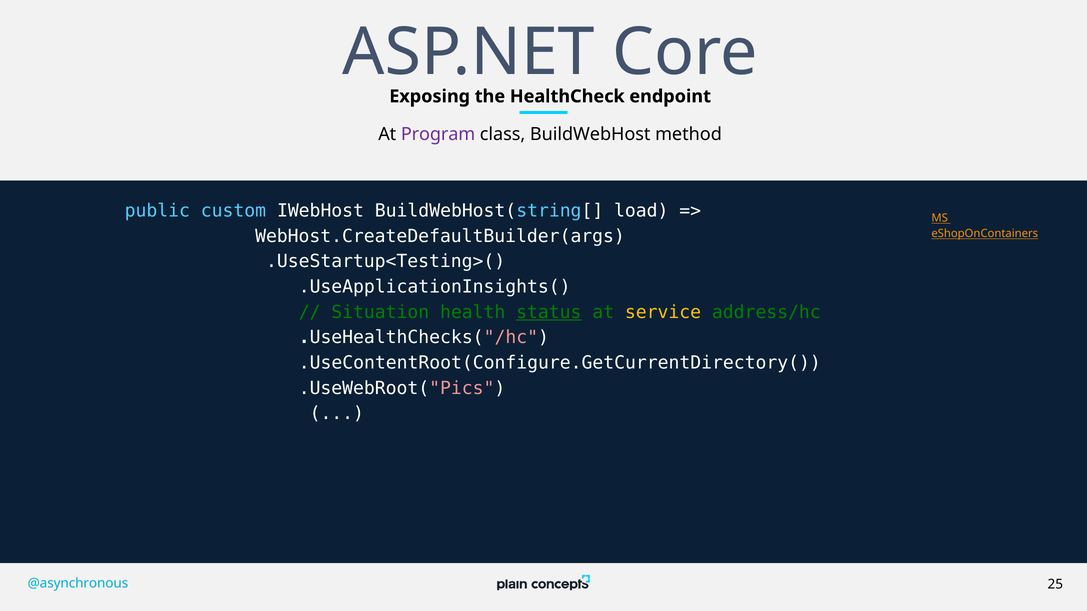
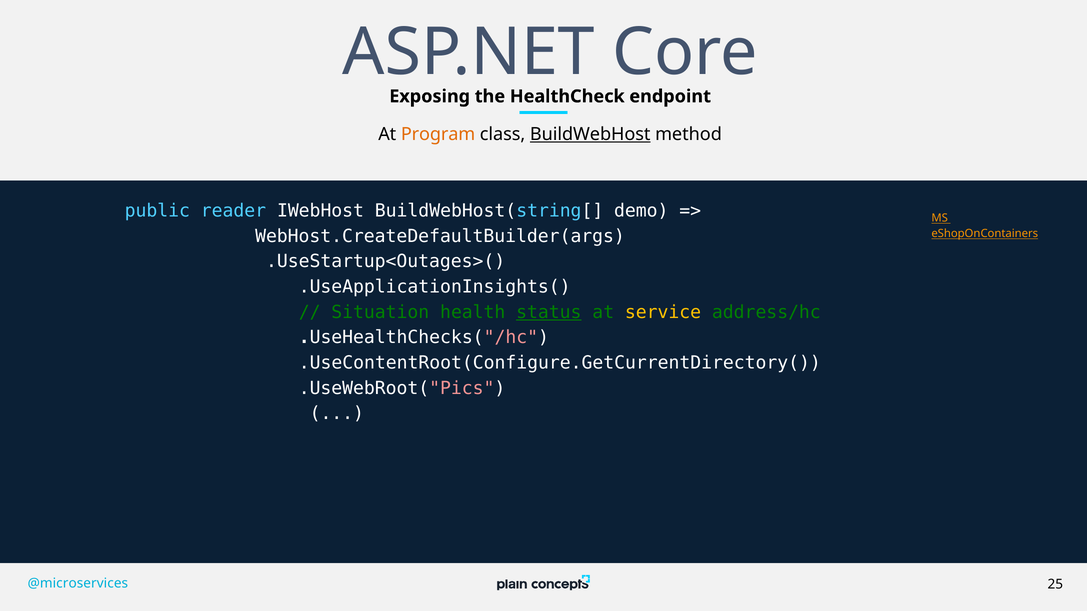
Program colour: purple -> orange
BuildWebHost underline: none -> present
custom: custom -> reader
load: load -> demo
.UseStartup<Testing>(: .UseStartup<Testing>( -> .UseStartup<Outages>(
@asynchronous: @asynchronous -> @microservices
